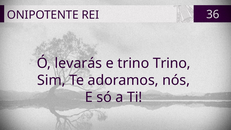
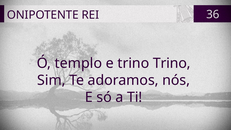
levarás: levarás -> templo
